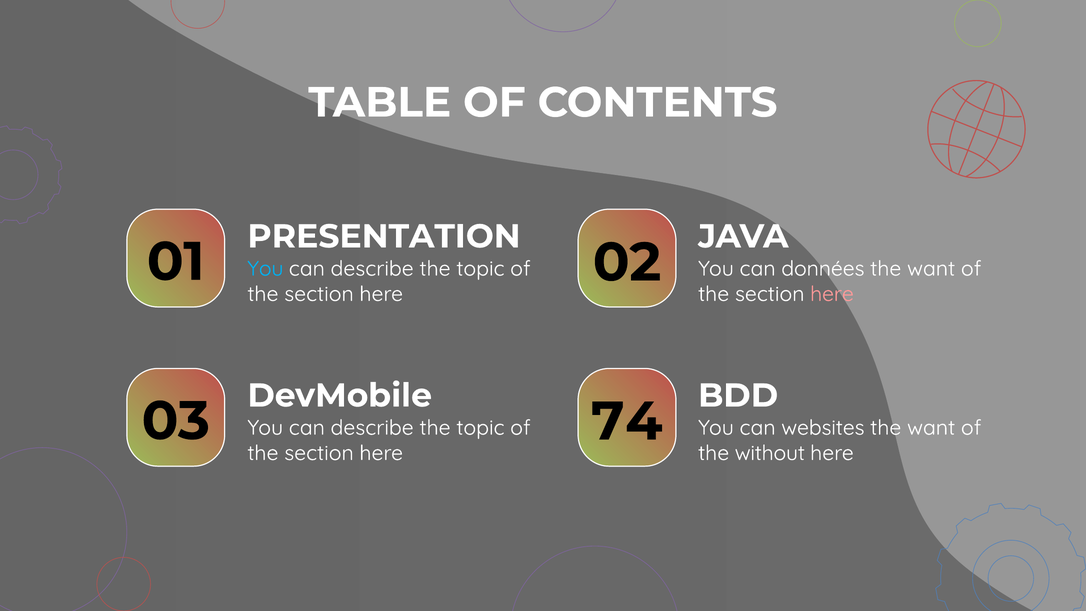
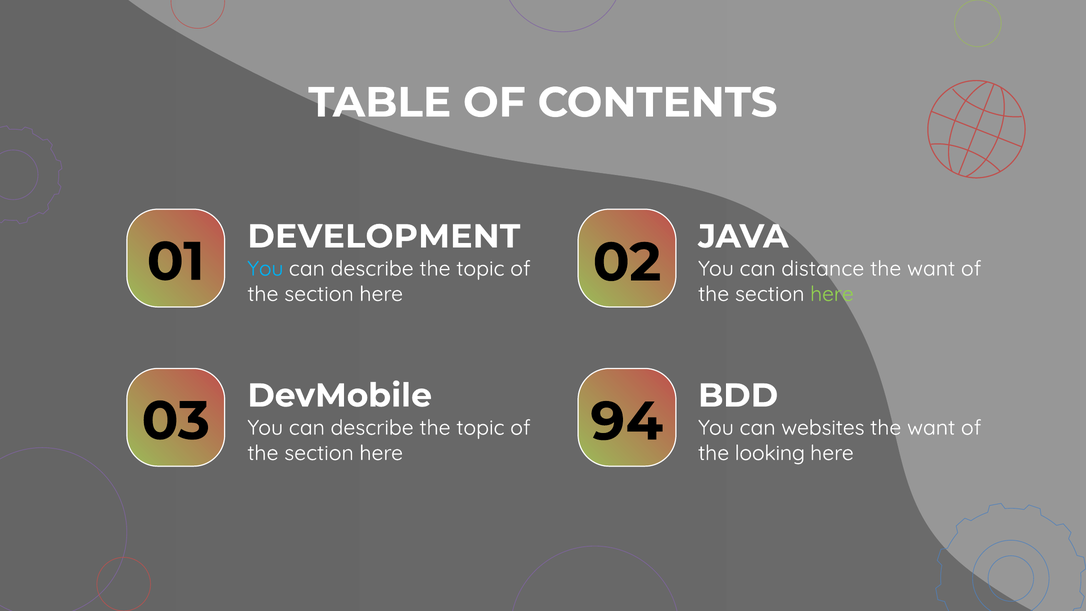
PRESENTATION: PRESENTATION -> DEVELOPMENT
données: données -> distance
here at (832, 294) colour: pink -> light green
74: 74 -> 94
without: without -> looking
